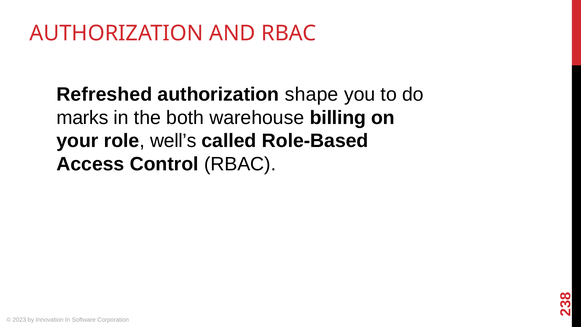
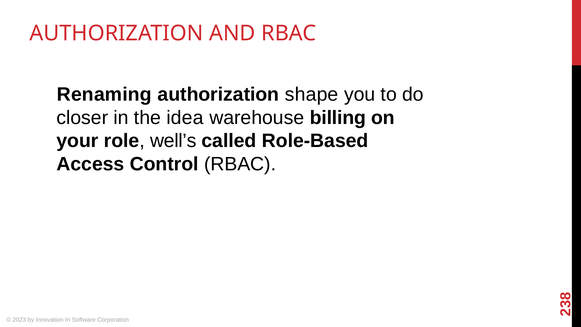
Refreshed: Refreshed -> Renaming
marks: marks -> closer
both: both -> idea
